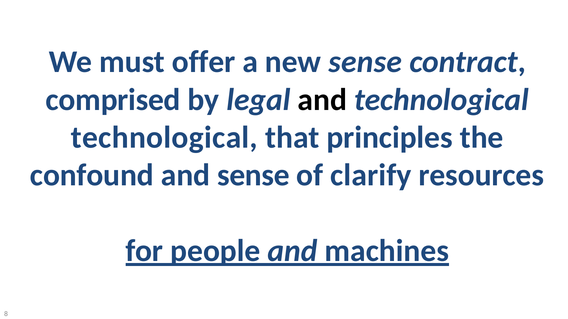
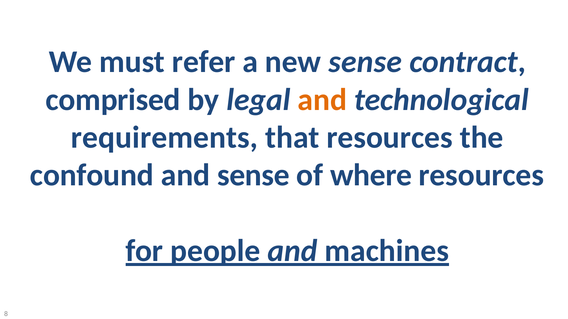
offer: offer -> refer
and at (322, 100) colour: black -> orange
technological at (164, 138): technological -> requirements
that principles: principles -> resources
clarify: clarify -> where
